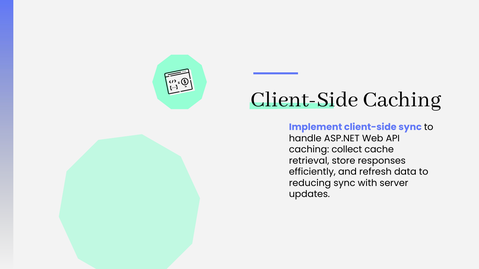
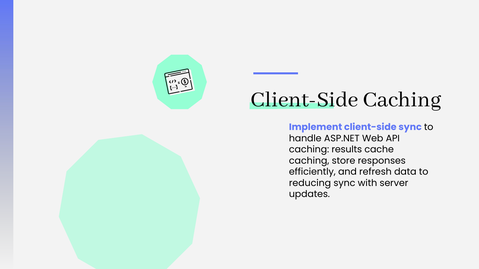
collect: collect -> results
retrieval at (309, 161): retrieval -> caching
